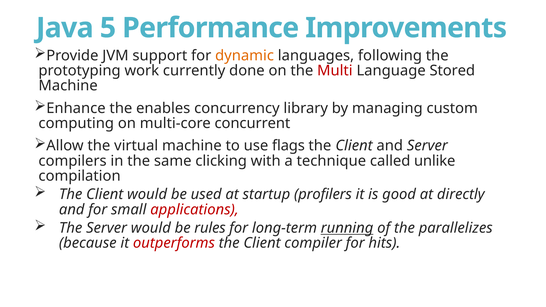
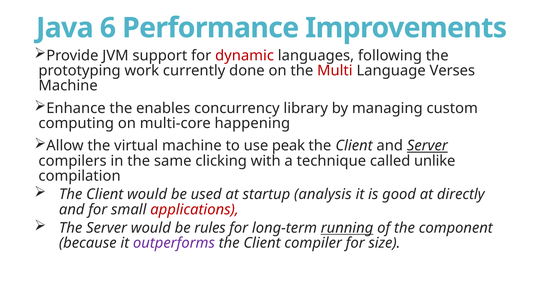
5: 5 -> 6
dynamic colour: orange -> red
Stored: Stored -> Verses
concurrent: concurrent -> happening
flags: flags -> peak
Server at (427, 146) underline: none -> present
profilers: profilers -> analysis
parallelizes: parallelizes -> component
outperforms colour: red -> purple
hits: hits -> size
